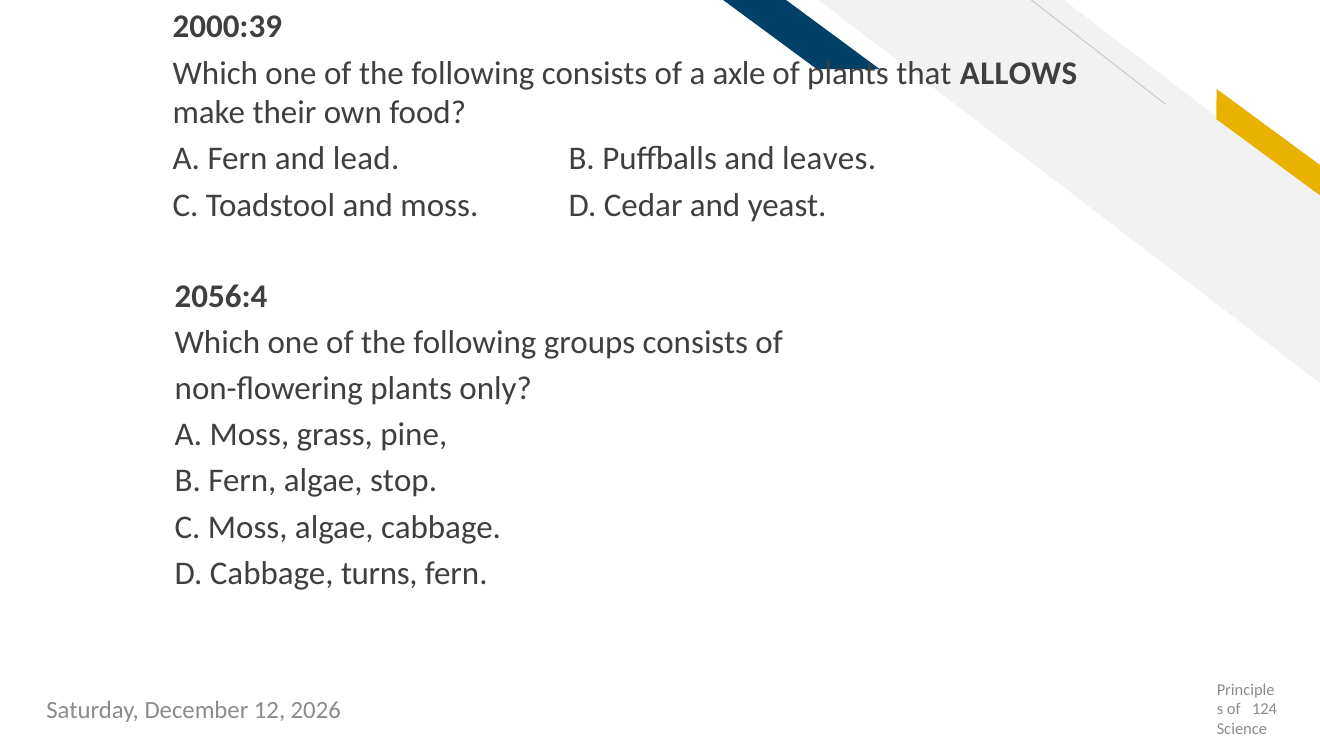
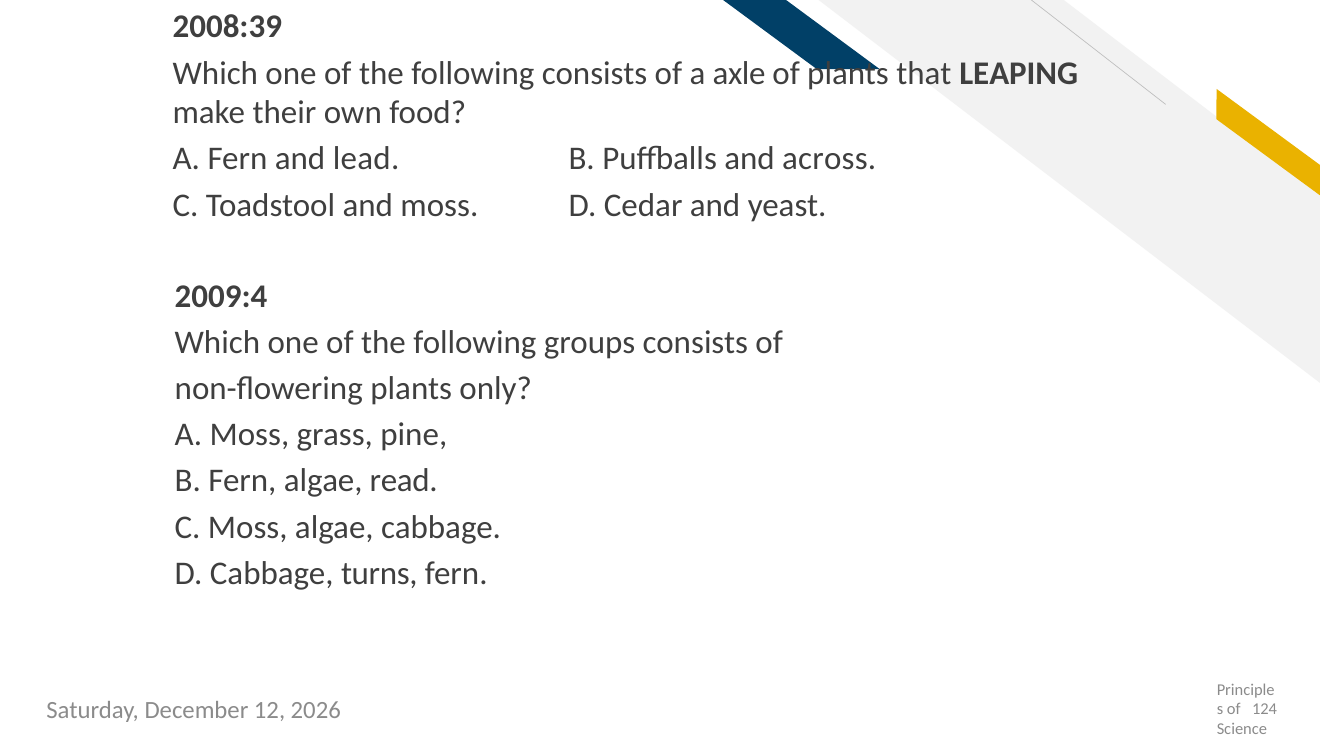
2000:39: 2000:39 -> 2008:39
ALLOWS: ALLOWS -> LEAPING
leaves: leaves -> across
2056:4: 2056:4 -> 2009:4
stop: stop -> read
